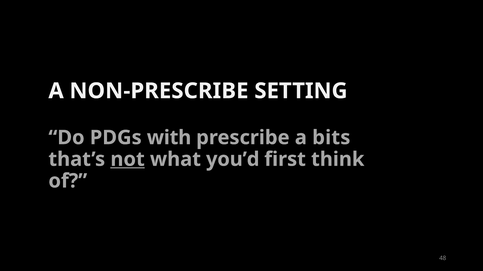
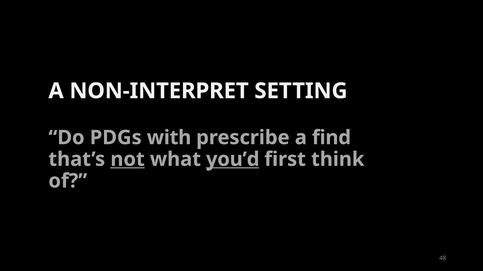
NON-PRESCRIBE: NON-PRESCRIBE -> NON-INTERPRET
bits: bits -> find
you’d underline: none -> present
